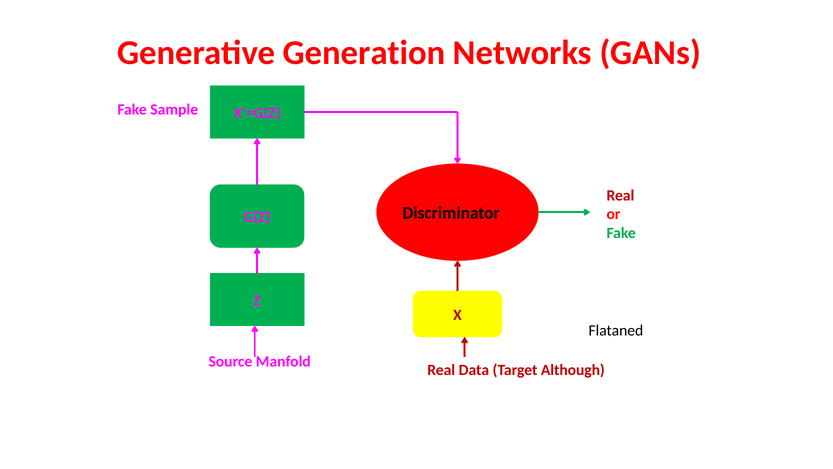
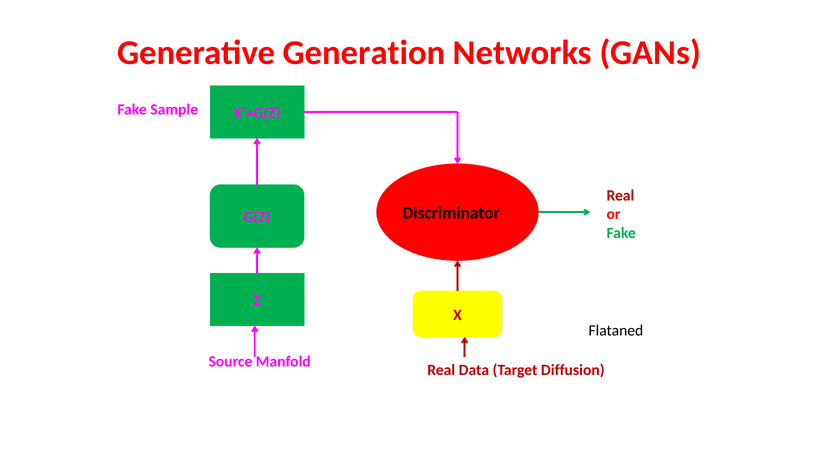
Although: Although -> Diffusion
